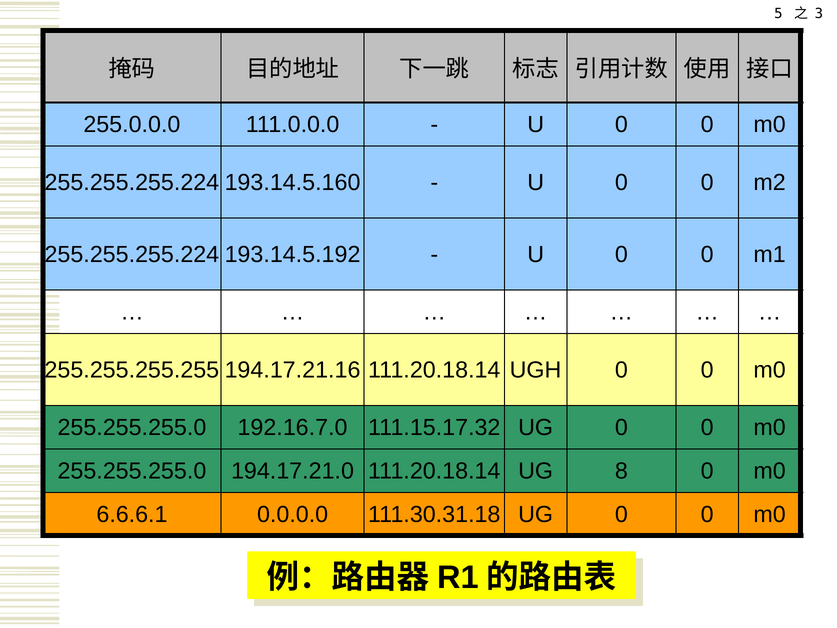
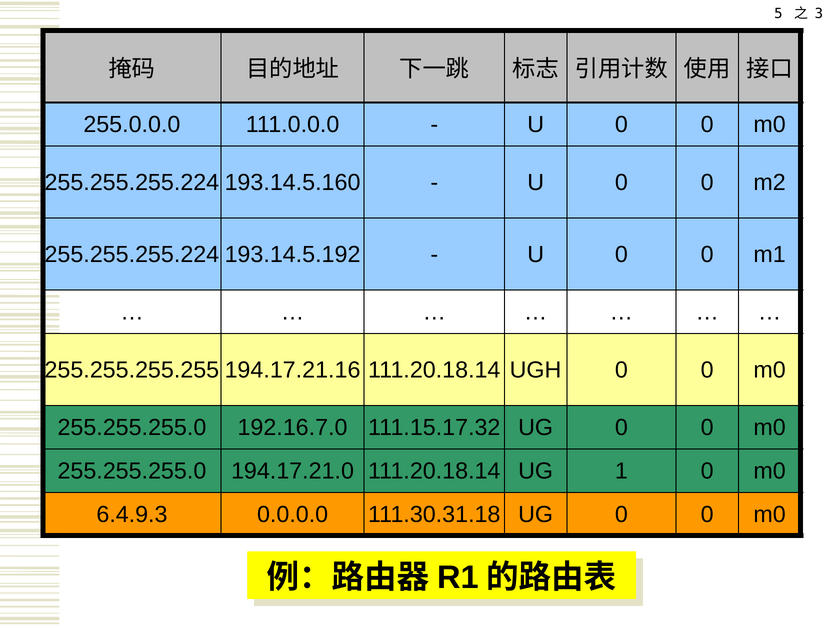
8: 8 -> 1
6.6.6.1: 6.6.6.1 -> 6.4.9.3
